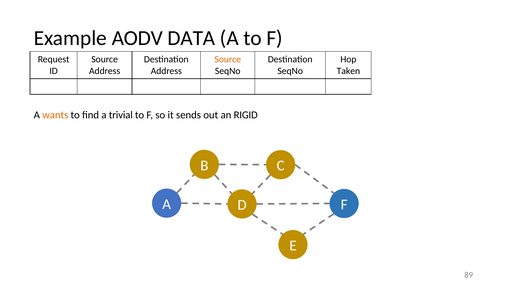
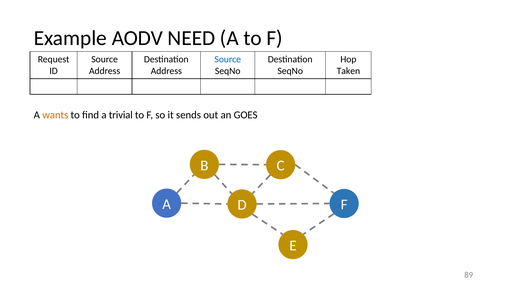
DATA: DATA -> NEED
Source at (228, 59) colour: orange -> blue
RIGID: RIGID -> GOES
